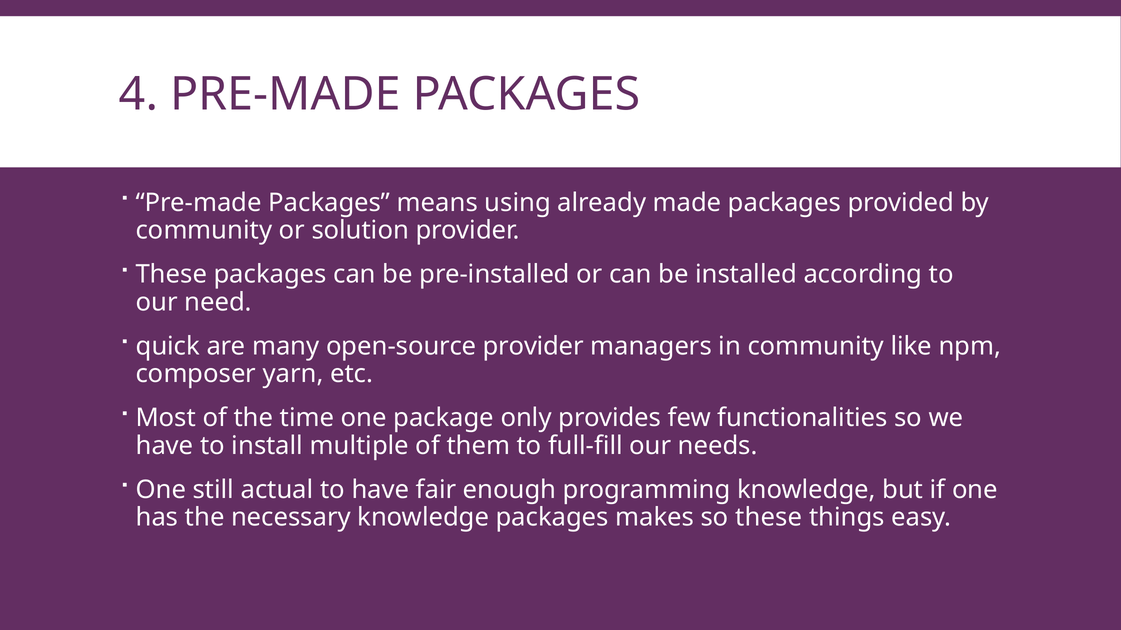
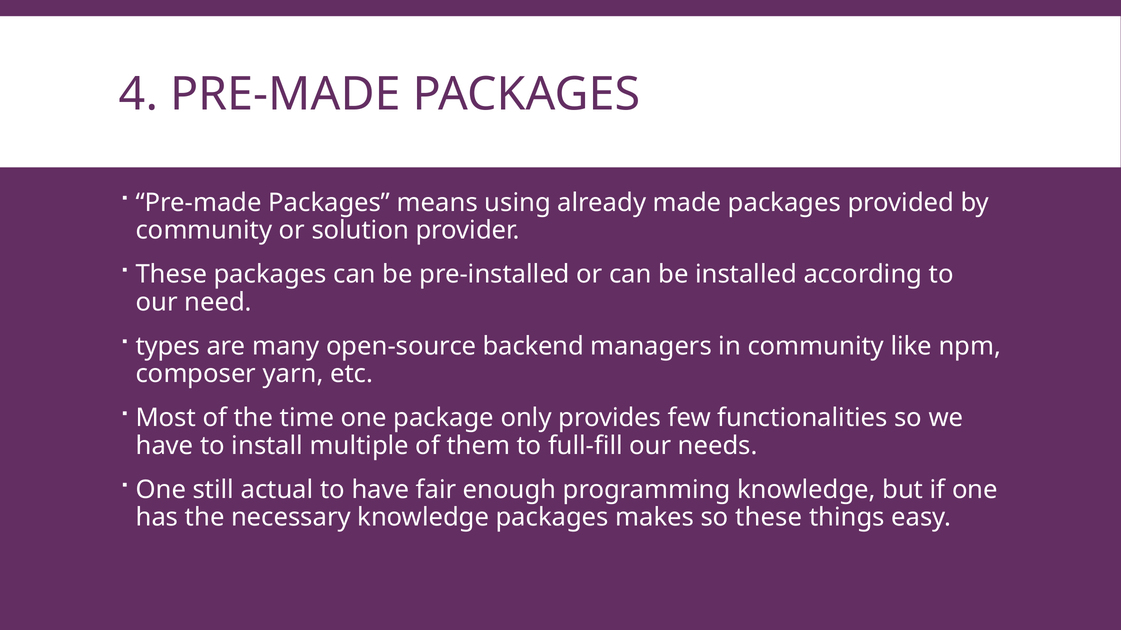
quick: quick -> types
open-source provider: provider -> backend
